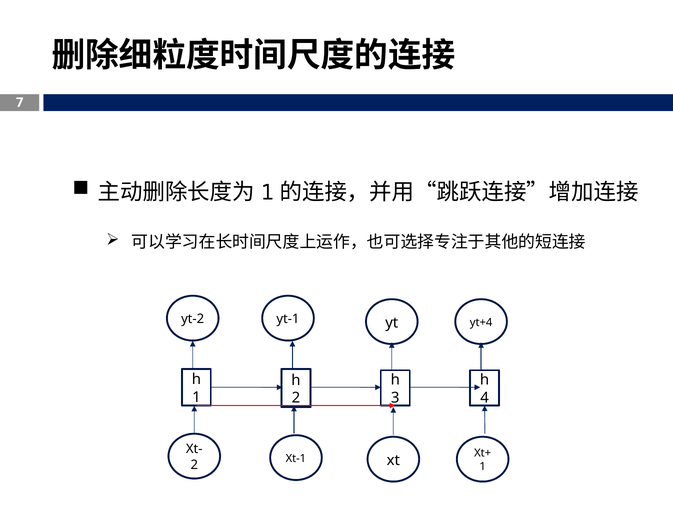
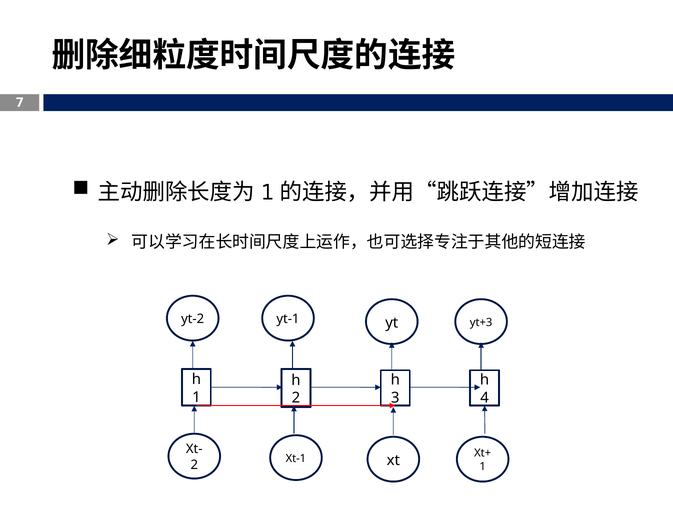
yt+4: yt+4 -> yt+3
